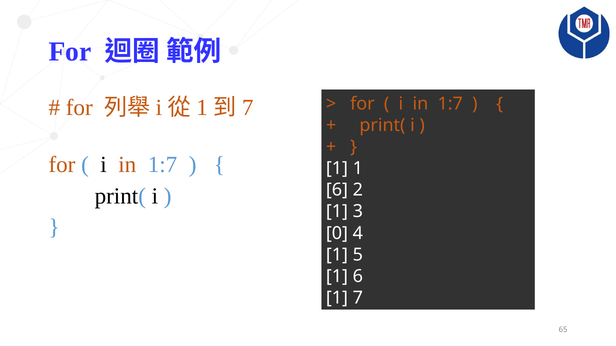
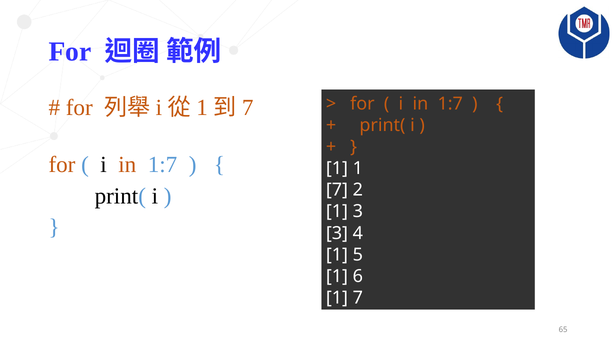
6 at (337, 190): 6 -> 7
0 at (337, 233): 0 -> 3
